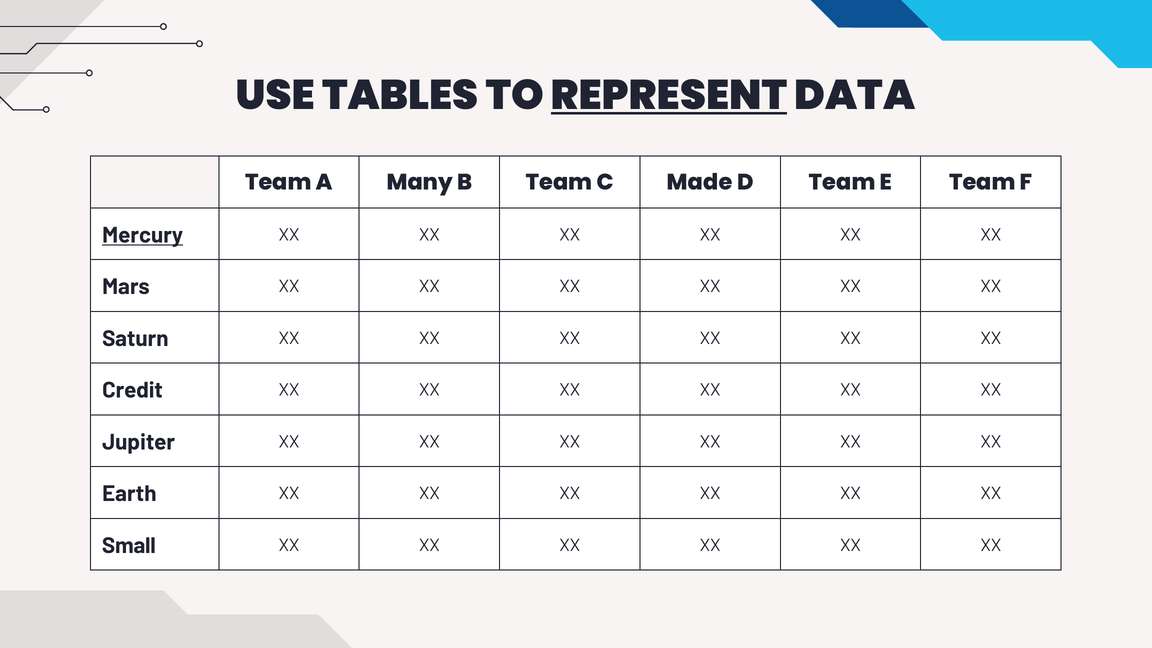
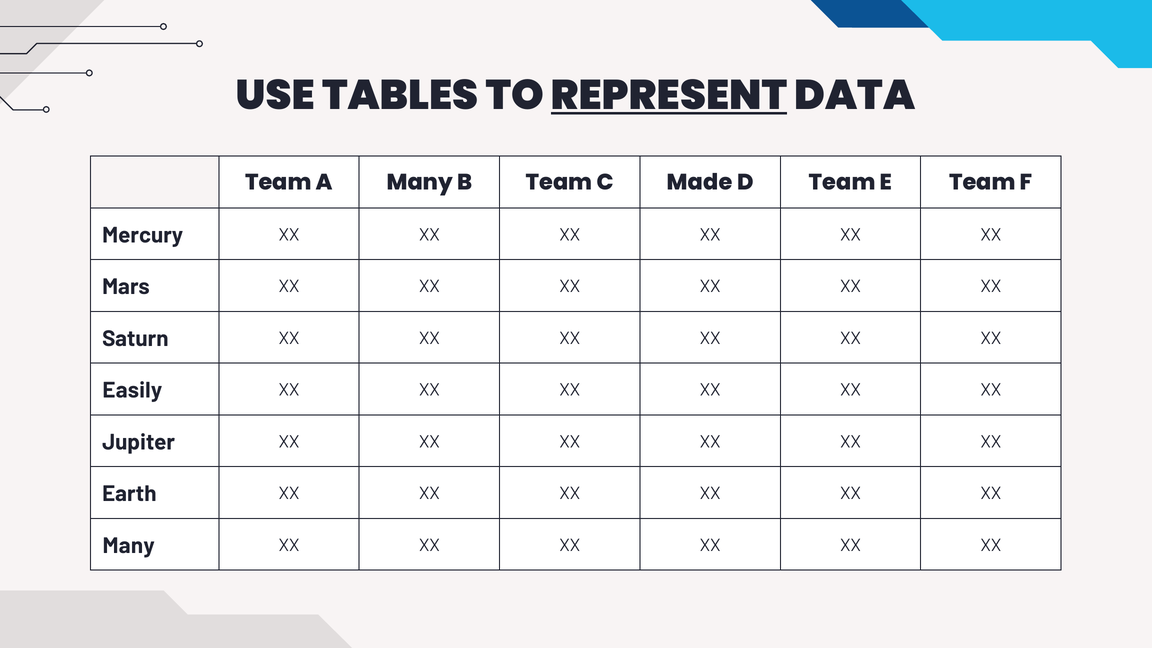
Mercury underline: present -> none
Credit: Credit -> Easily
Small at (129, 546): Small -> Many
